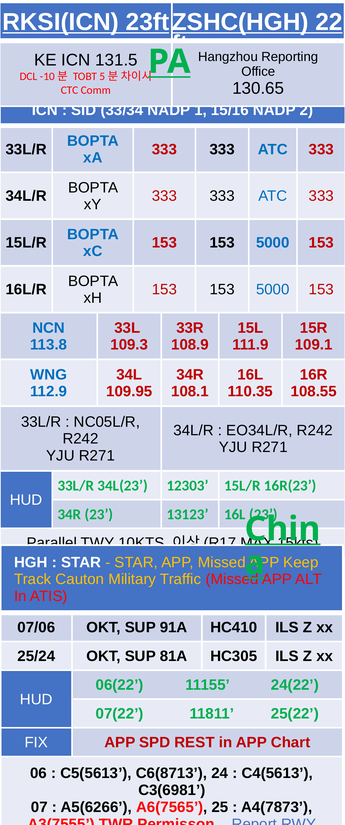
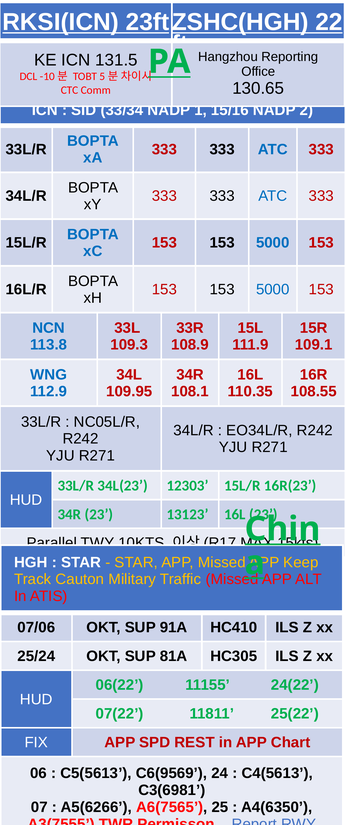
C6(8713: C6(8713 -> C6(9569
A4(7873: A4(7873 -> A4(6350
